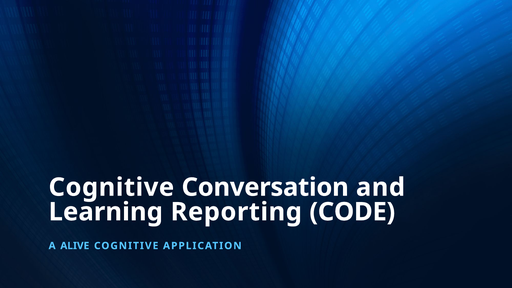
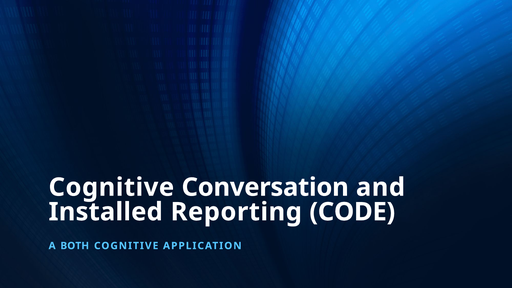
Learning: Learning -> Installed
ALIVE: ALIVE -> BOTH
